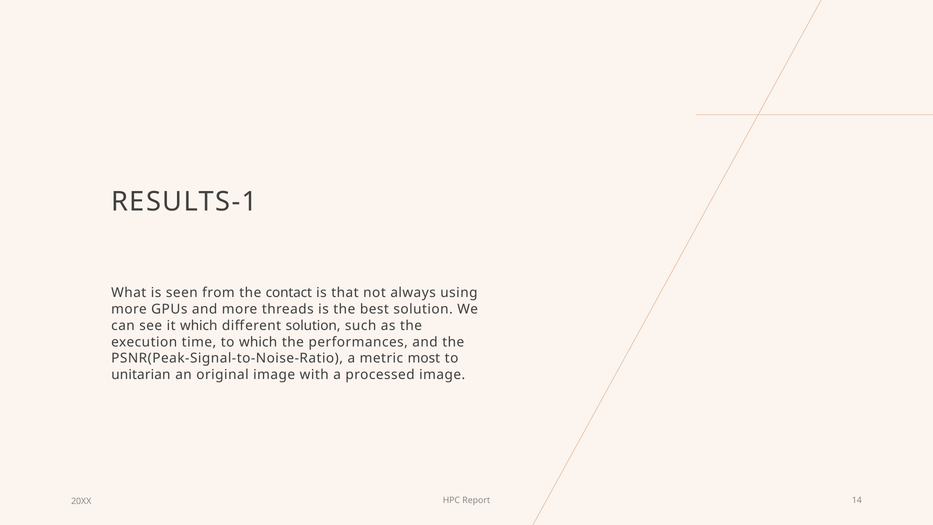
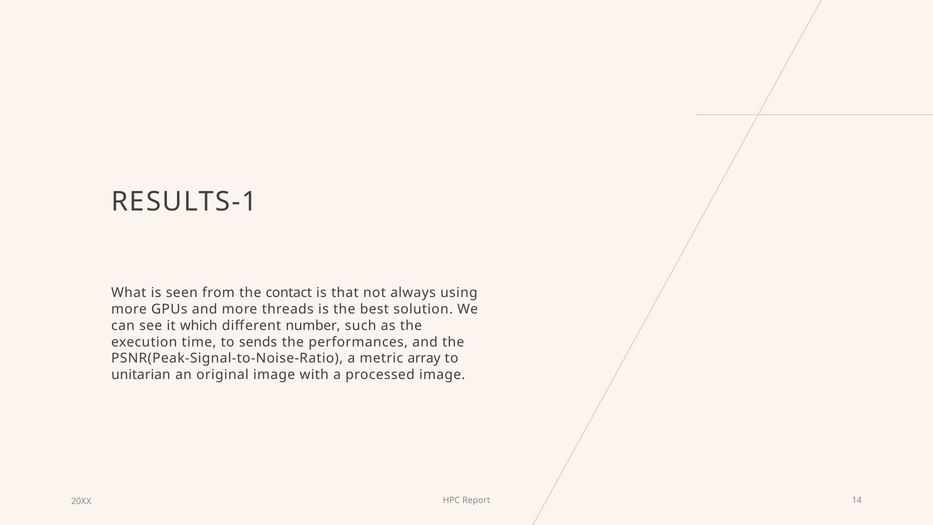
different solution: solution -> number
to which: which -> sends
most: most -> array
